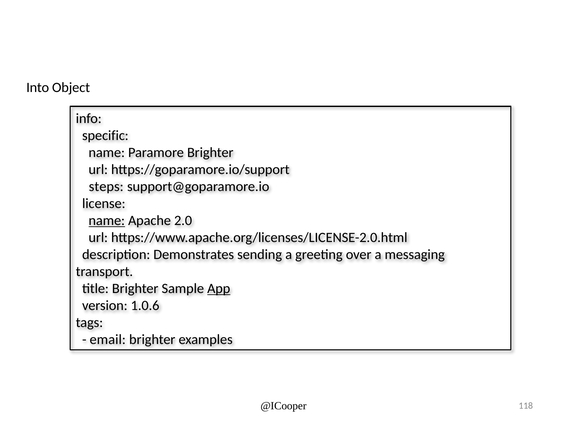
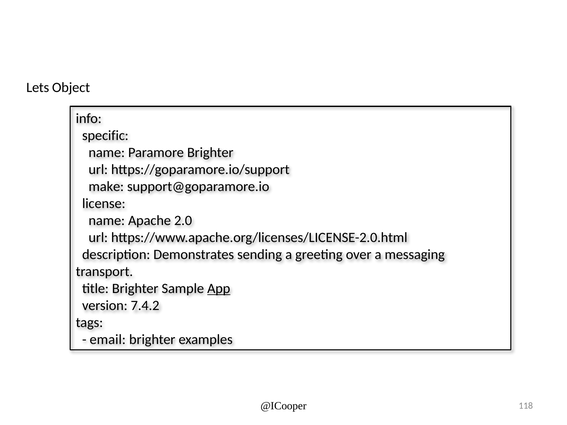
Into: Into -> Lets
steps: steps -> make
name at (107, 221) underline: present -> none
1.0.6: 1.0.6 -> 7.4.2
